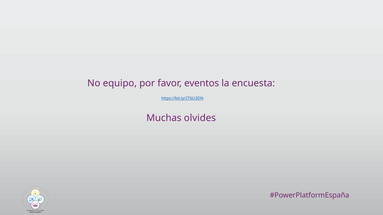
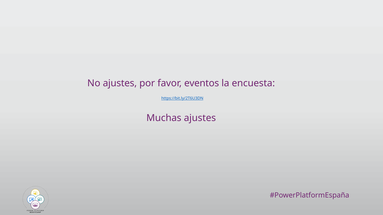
No equipo: equipo -> ajustes
Muchas olvides: olvides -> ajustes
